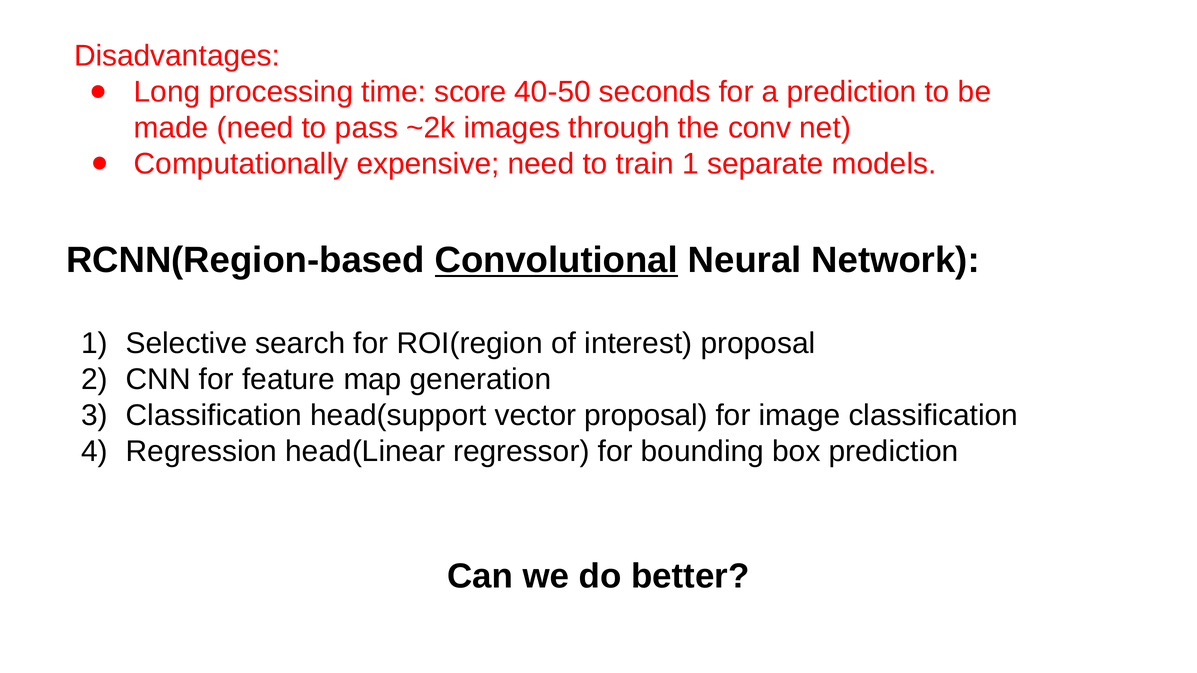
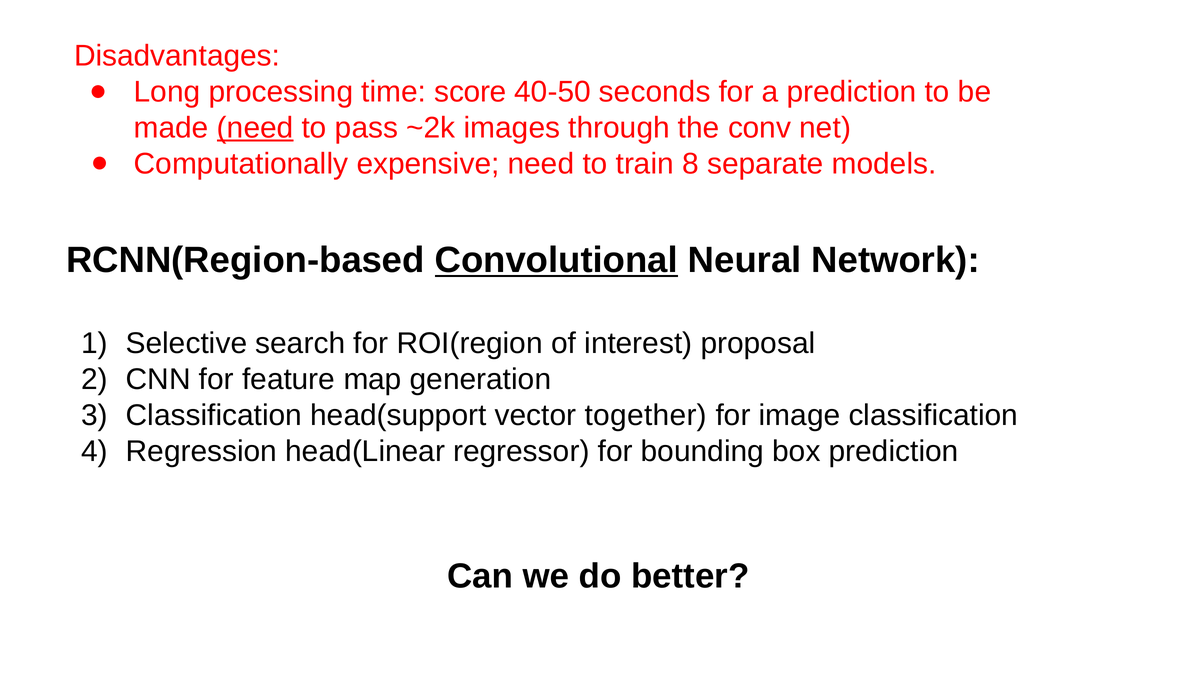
need at (255, 128) underline: none -> present
train 1: 1 -> 8
vector proposal: proposal -> together
